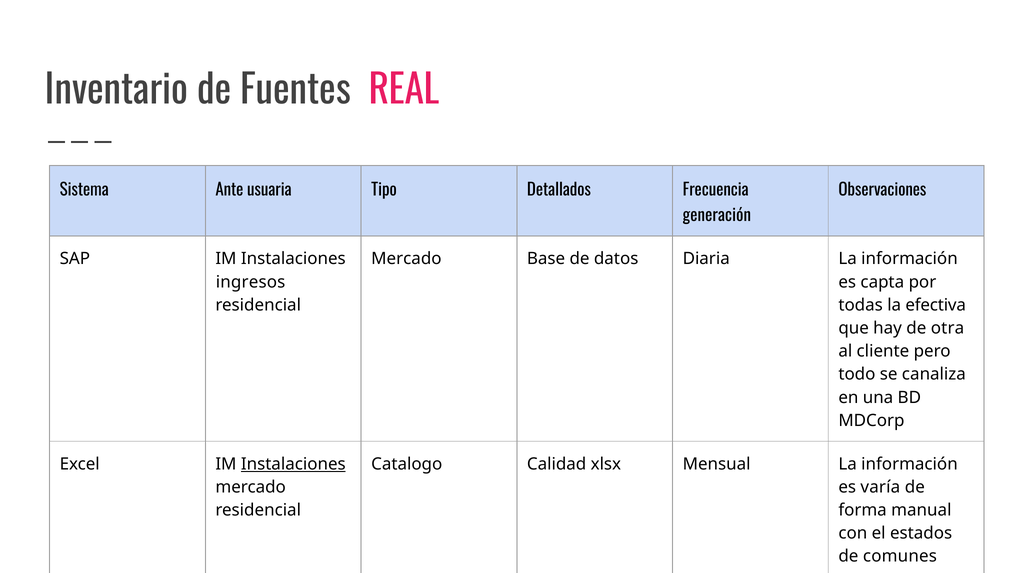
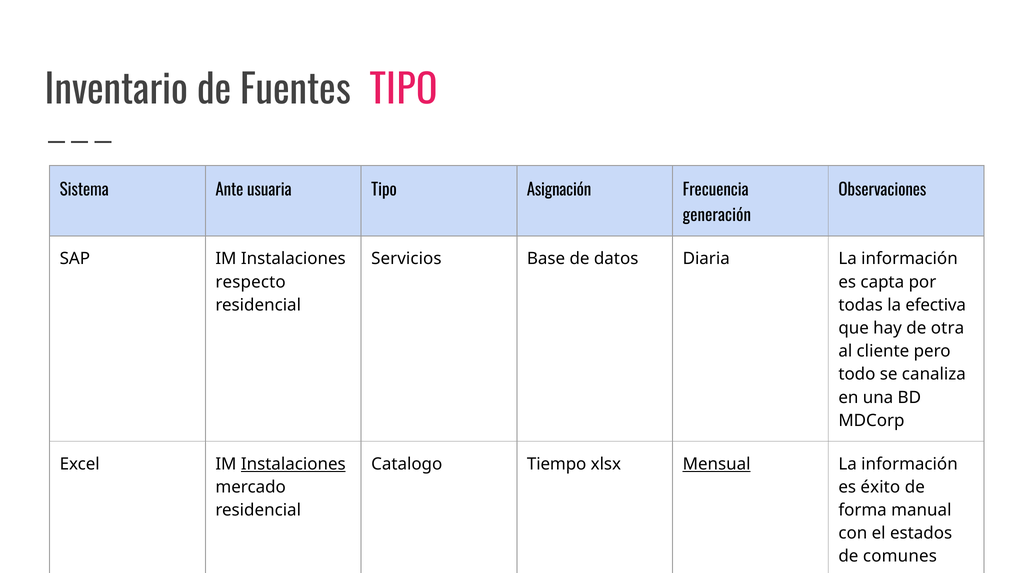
Fuentes REAL: REAL -> TIPO
Detallados: Detallados -> Asignación
Mercado at (406, 259): Mercado -> Servicios
ingresos: ingresos -> respecto
Calidad: Calidad -> Tiempo
Mensual underline: none -> present
varía: varía -> éxito
